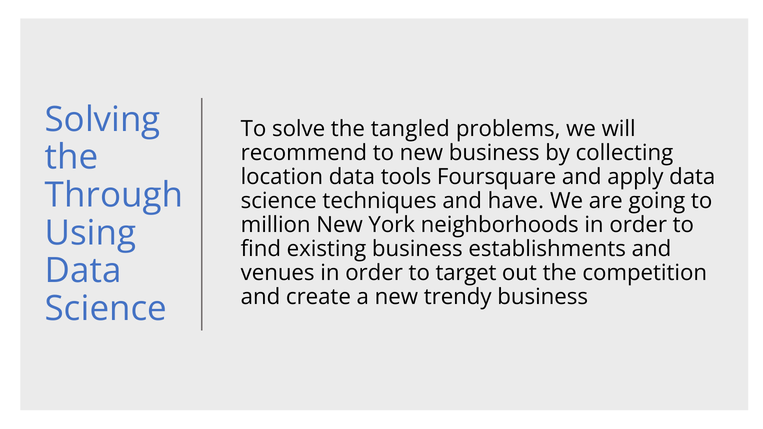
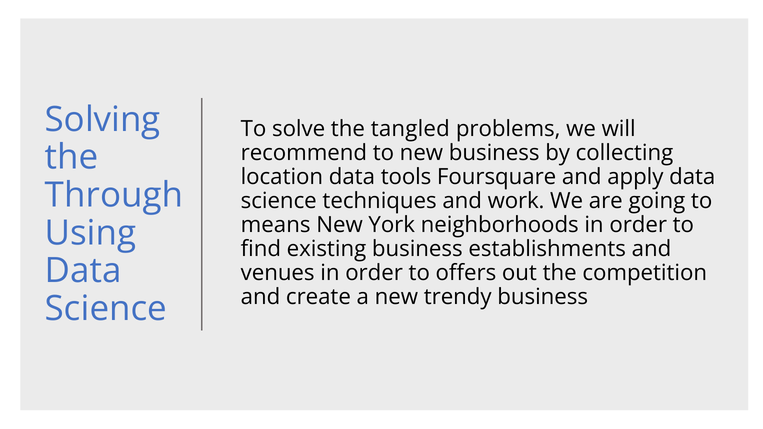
have: have -> work
million: million -> means
target: target -> offers
